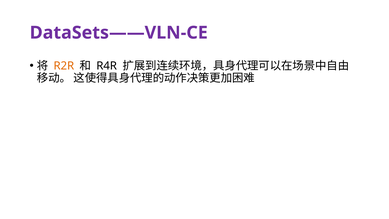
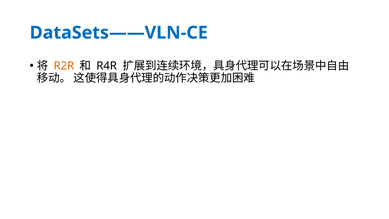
DataSets——VLN-CE colour: purple -> blue
